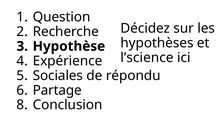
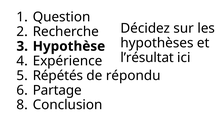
l’science: l’science -> l’résultat
Sociales: Sociales -> Répétés
